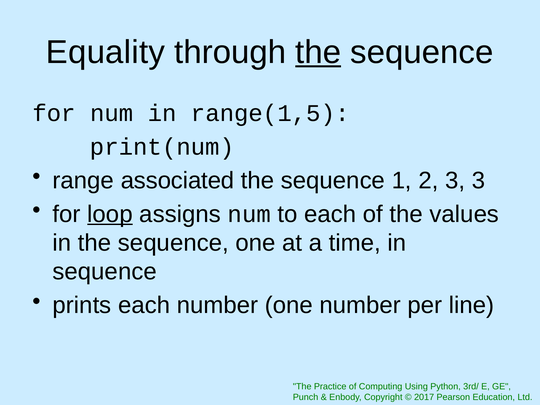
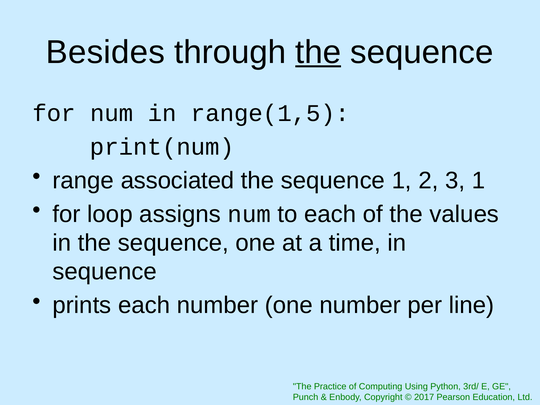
Equality: Equality -> Besides
3 3: 3 -> 1
loop underline: present -> none
